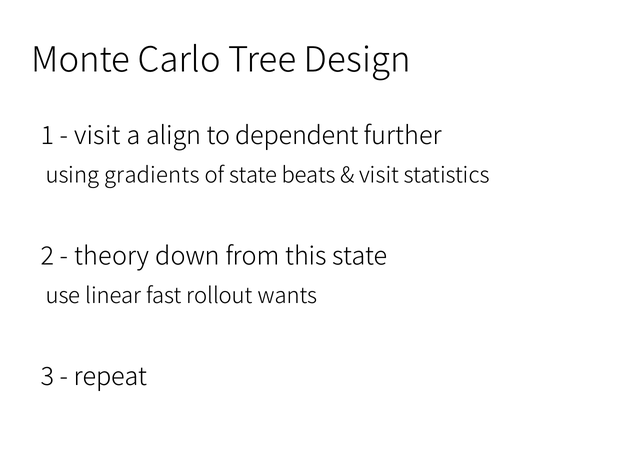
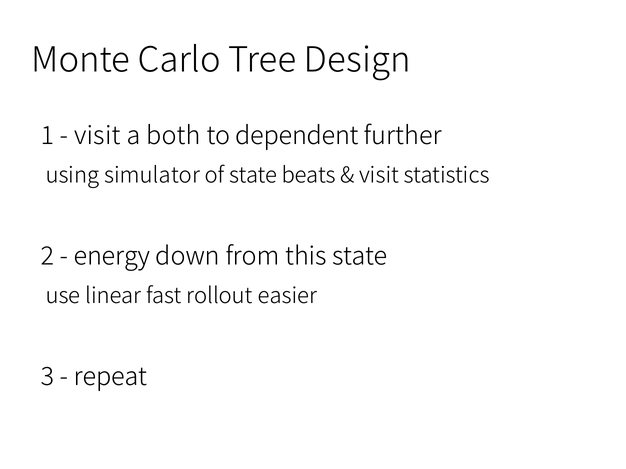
align: align -> both
gradients: gradients -> simulator
theory: theory -> energy
wants: wants -> easier
